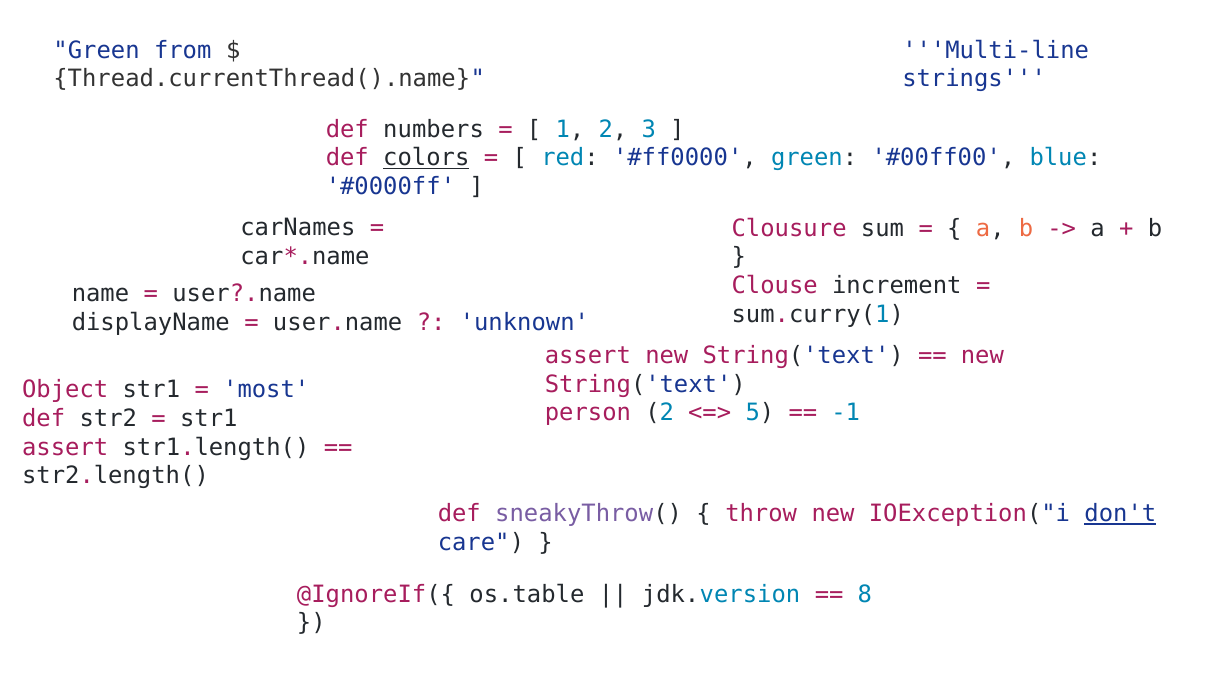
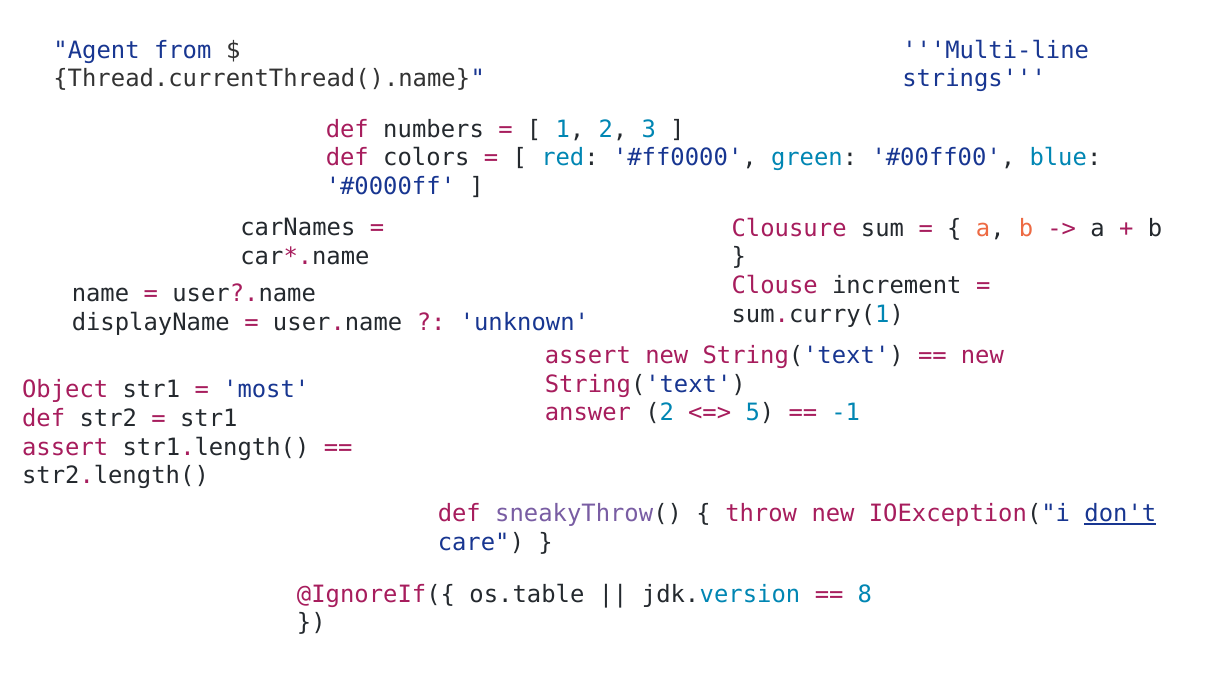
Green at (97, 50): Green -> Agent
colors underline: present -> none
person: person -> answer
